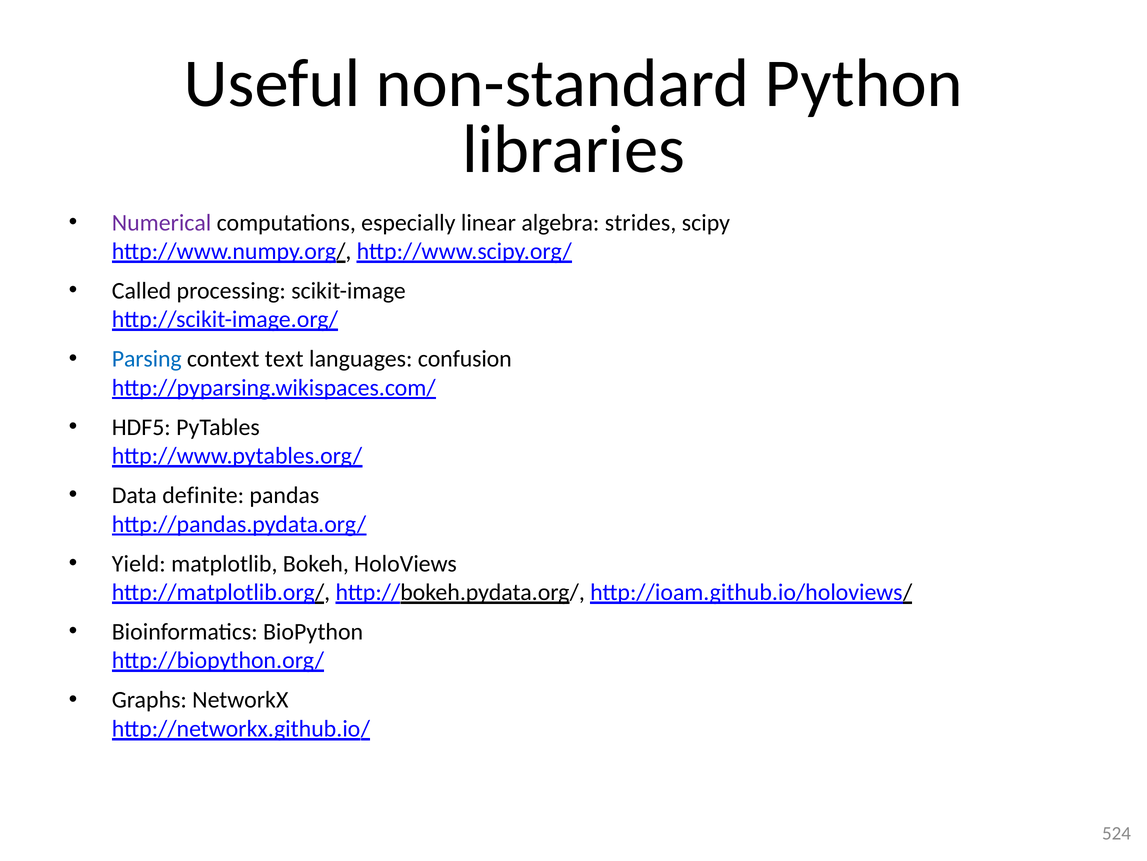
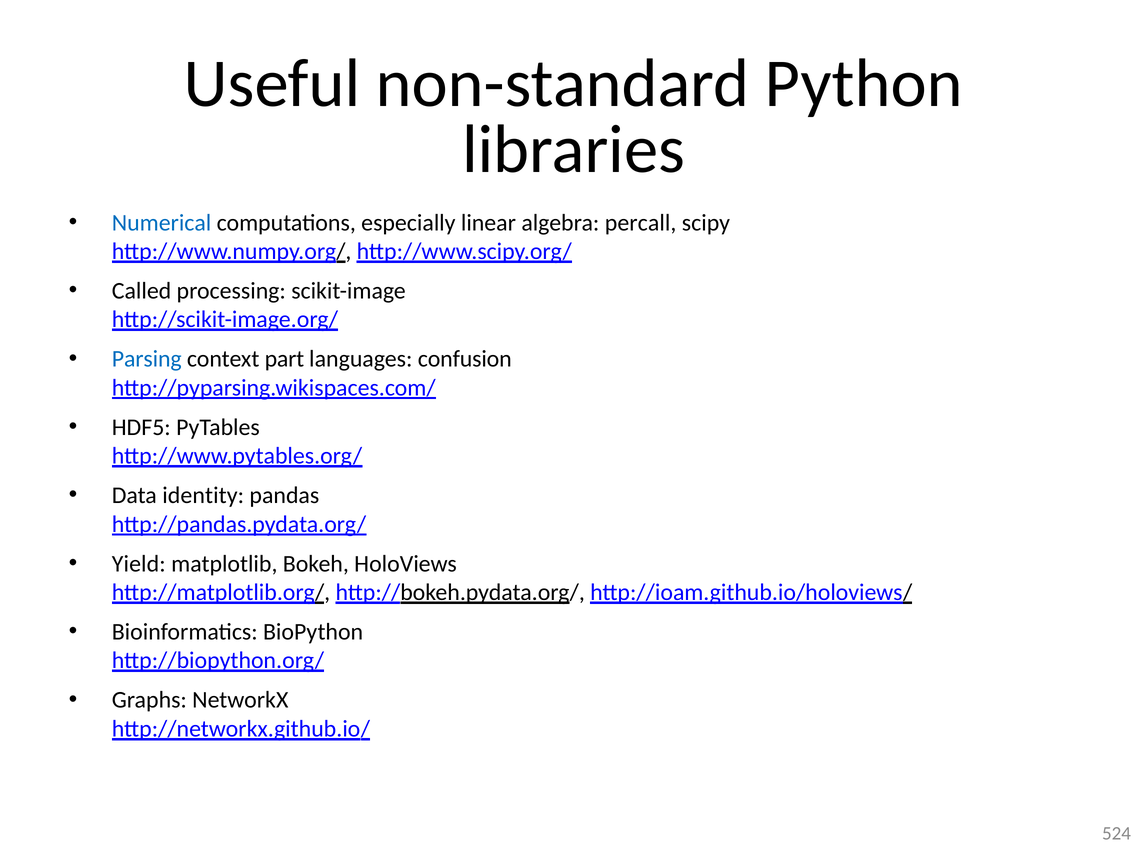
Numerical colour: purple -> blue
strides: strides -> percall
text: text -> part
definite: definite -> identity
